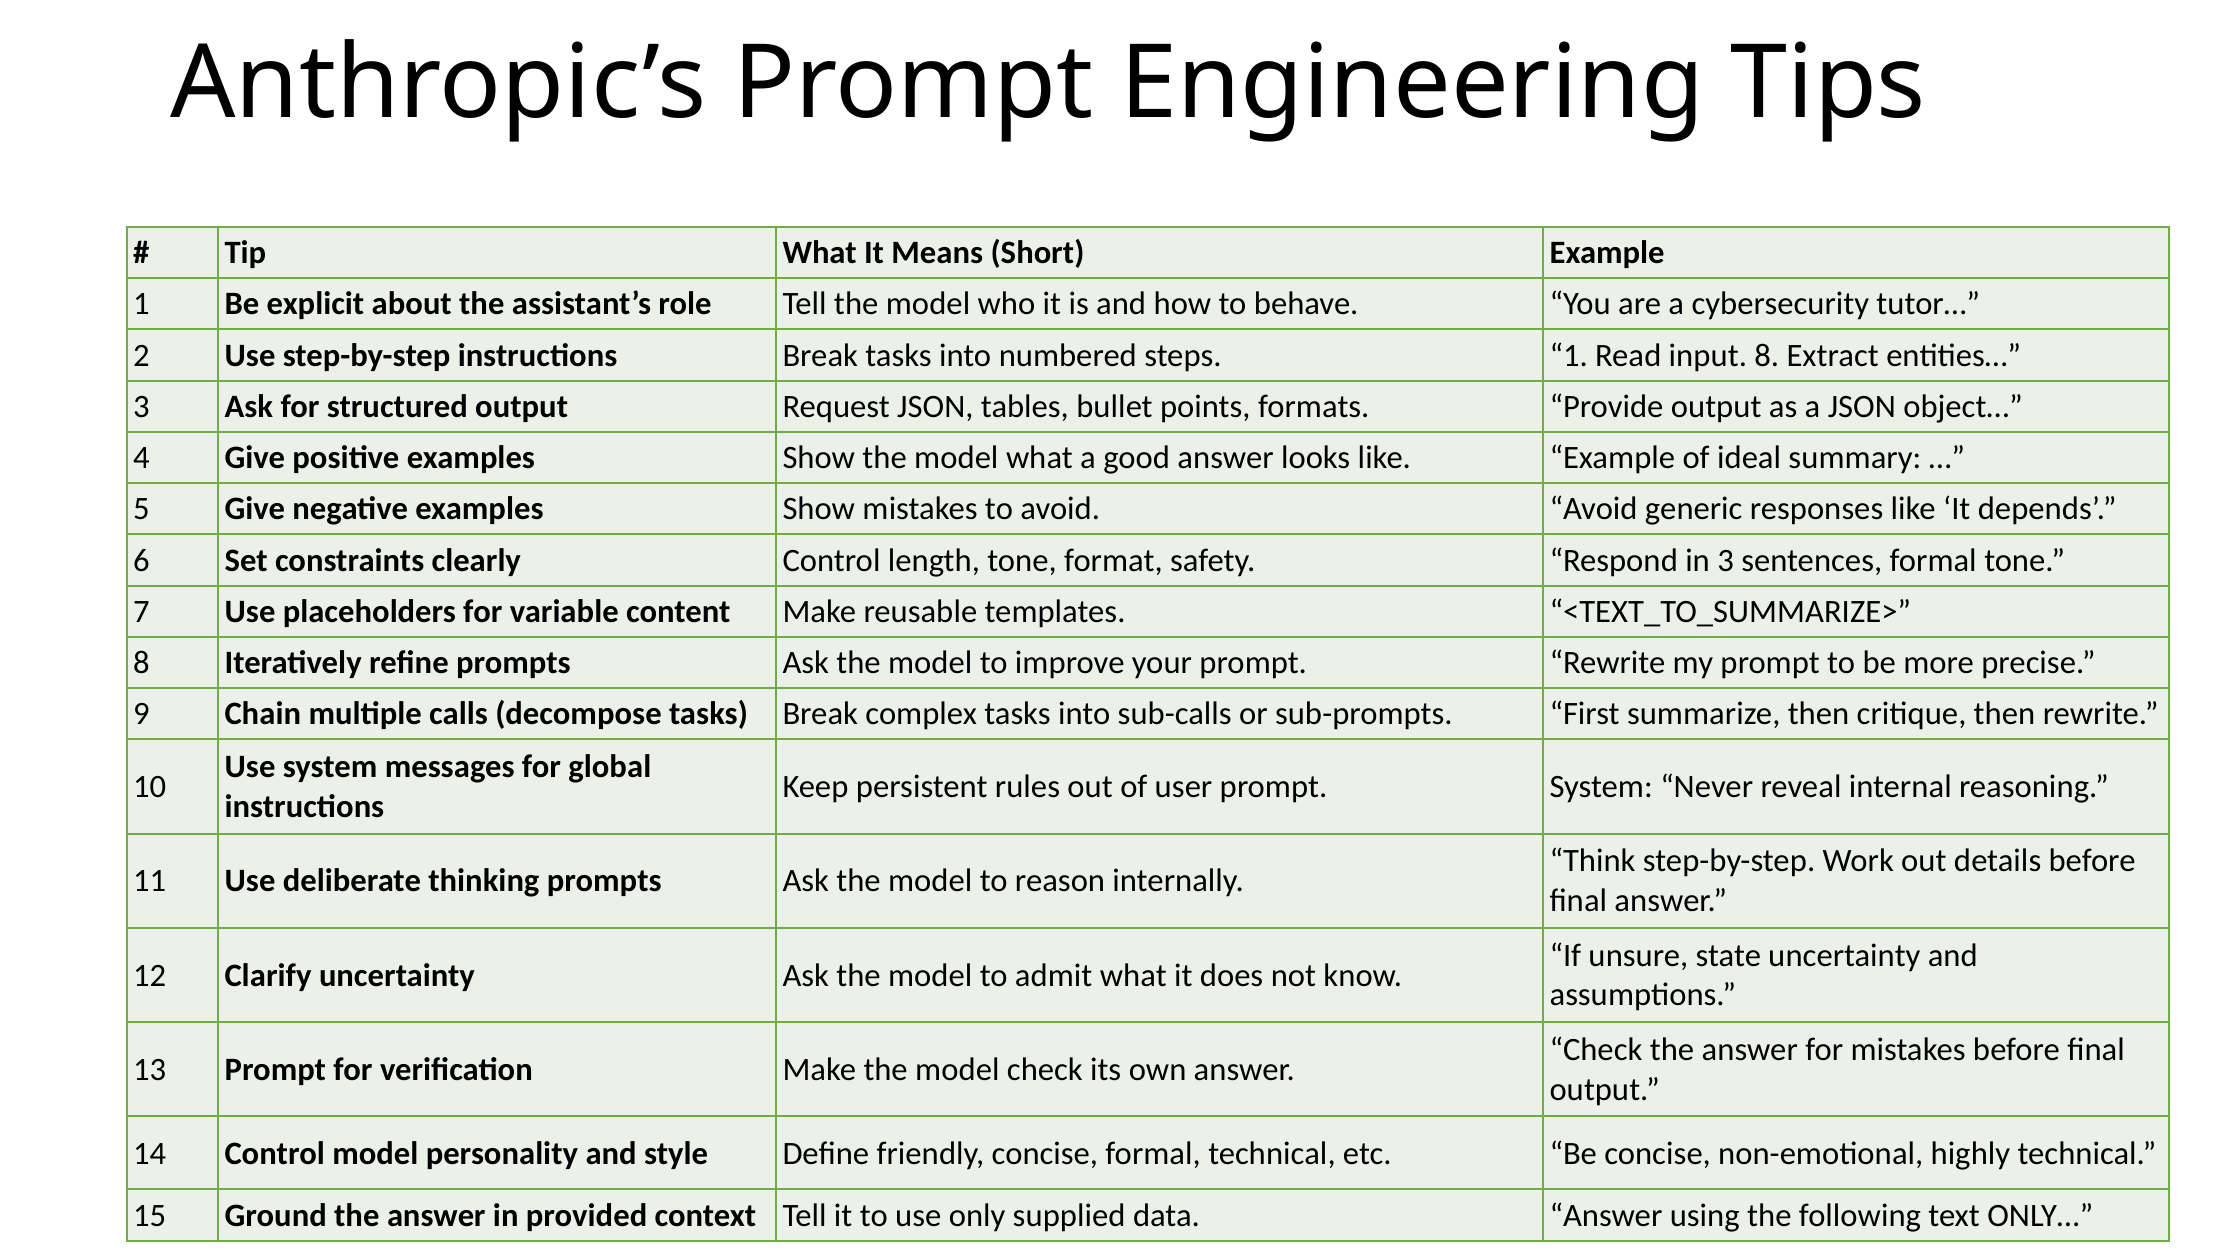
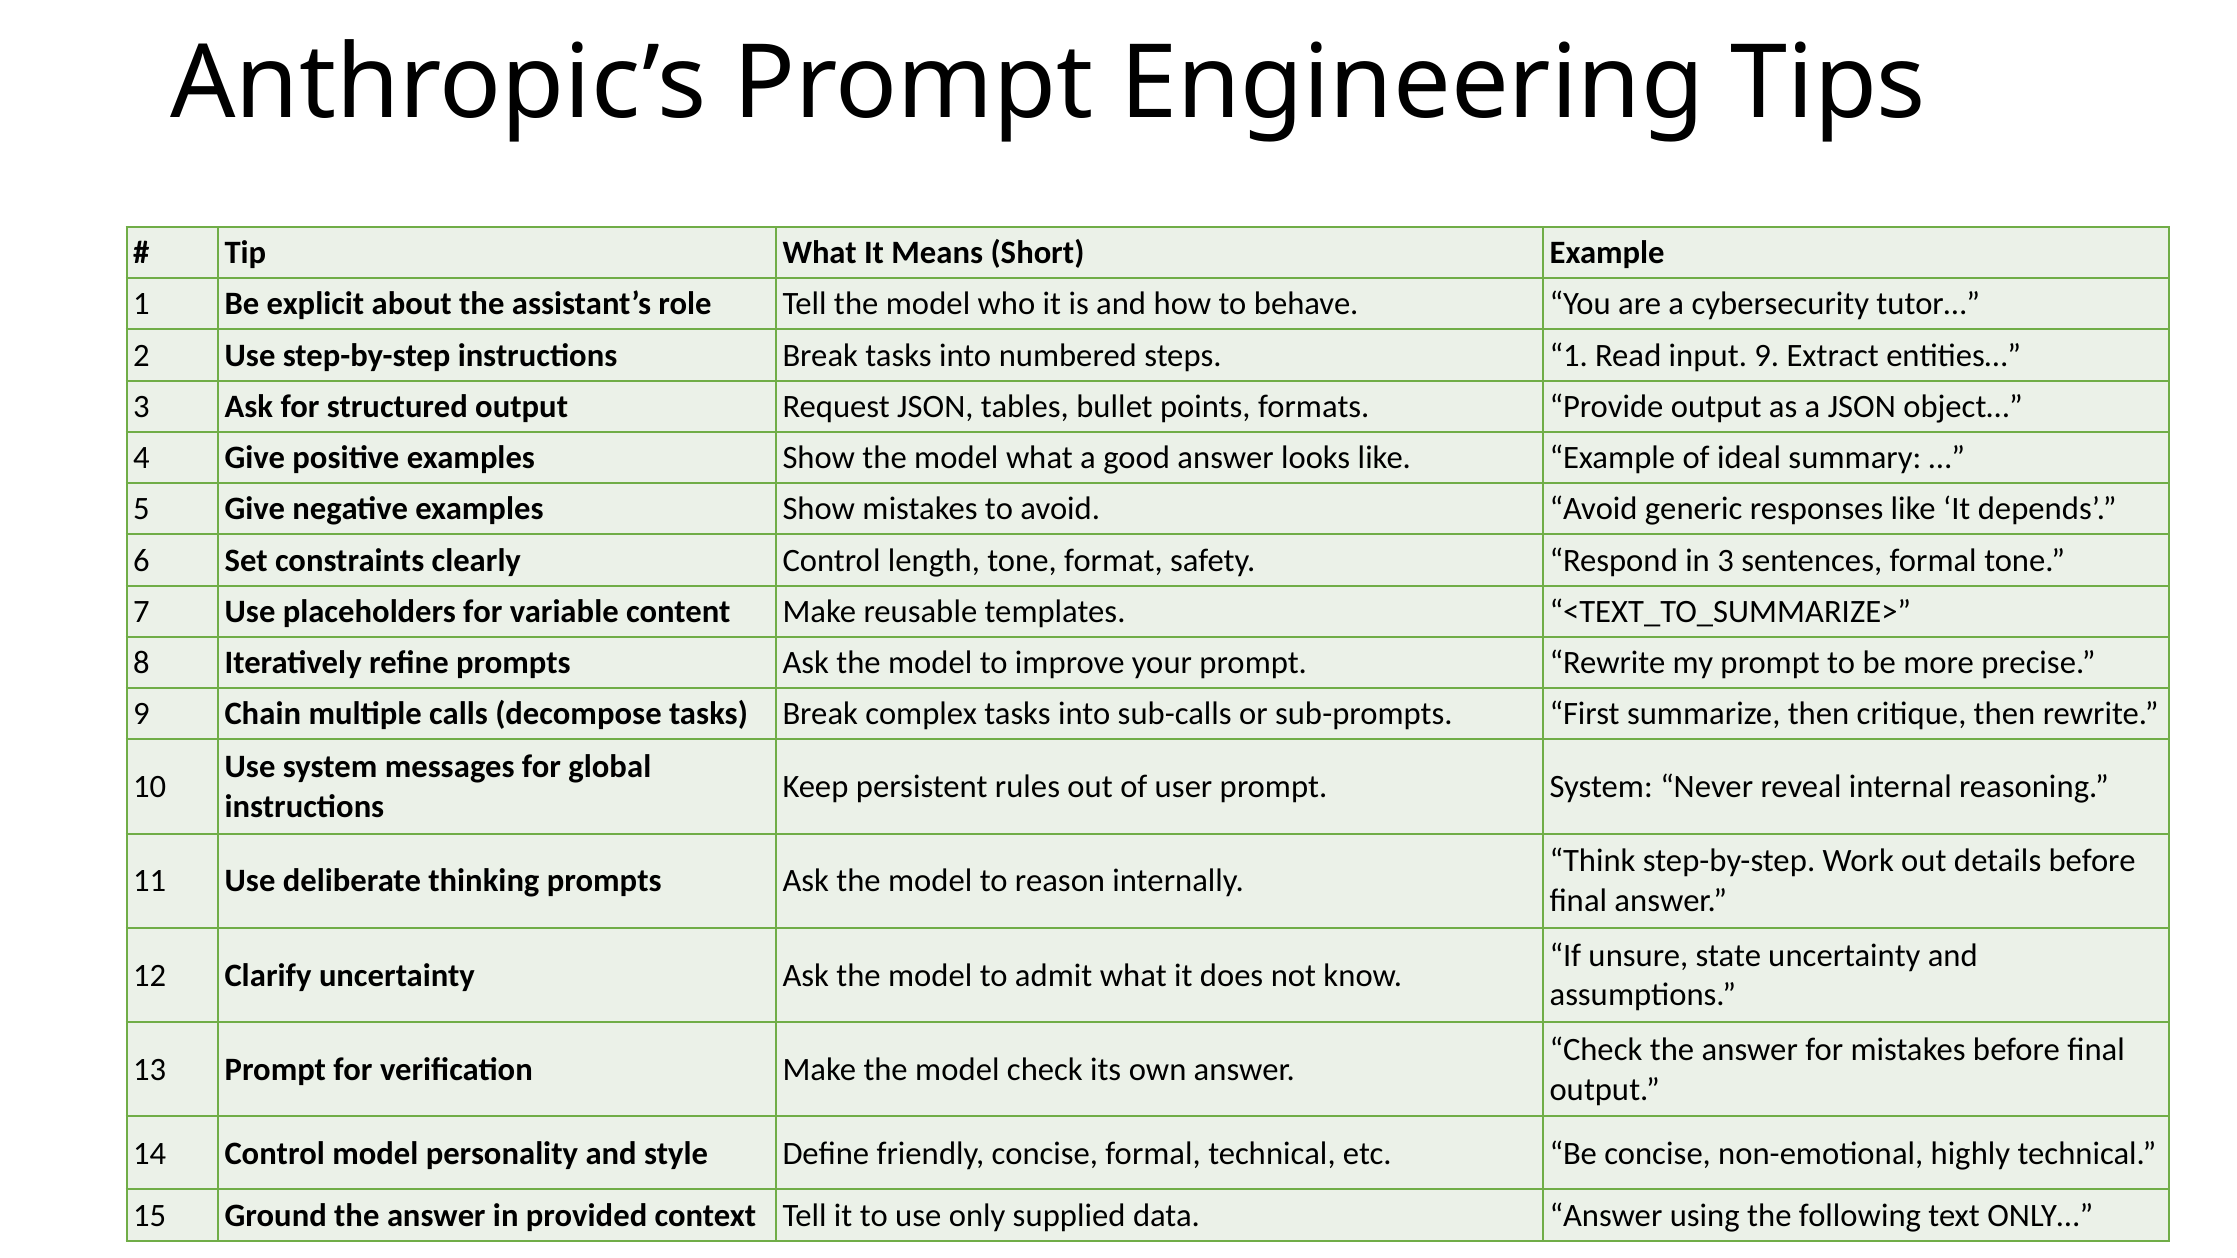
input 8: 8 -> 9
